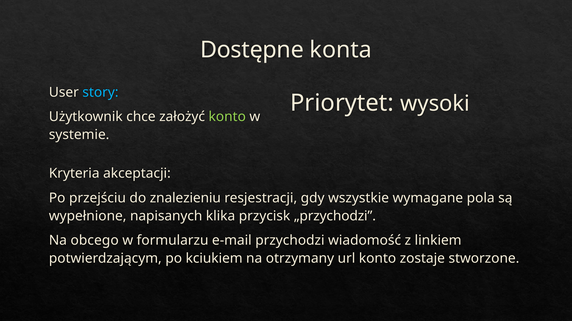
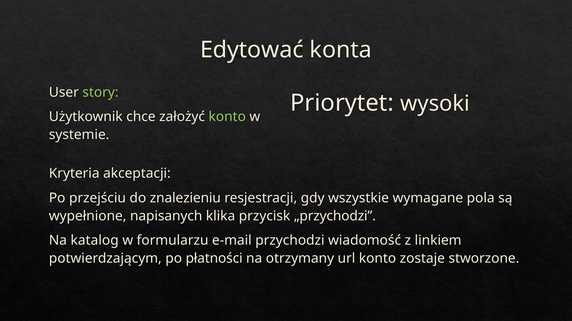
Dostępne: Dostępne -> Edytować
story colour: light blue -> light green
obcego: obcego -> katalog
kciukiem: kciukiem -> płatności
